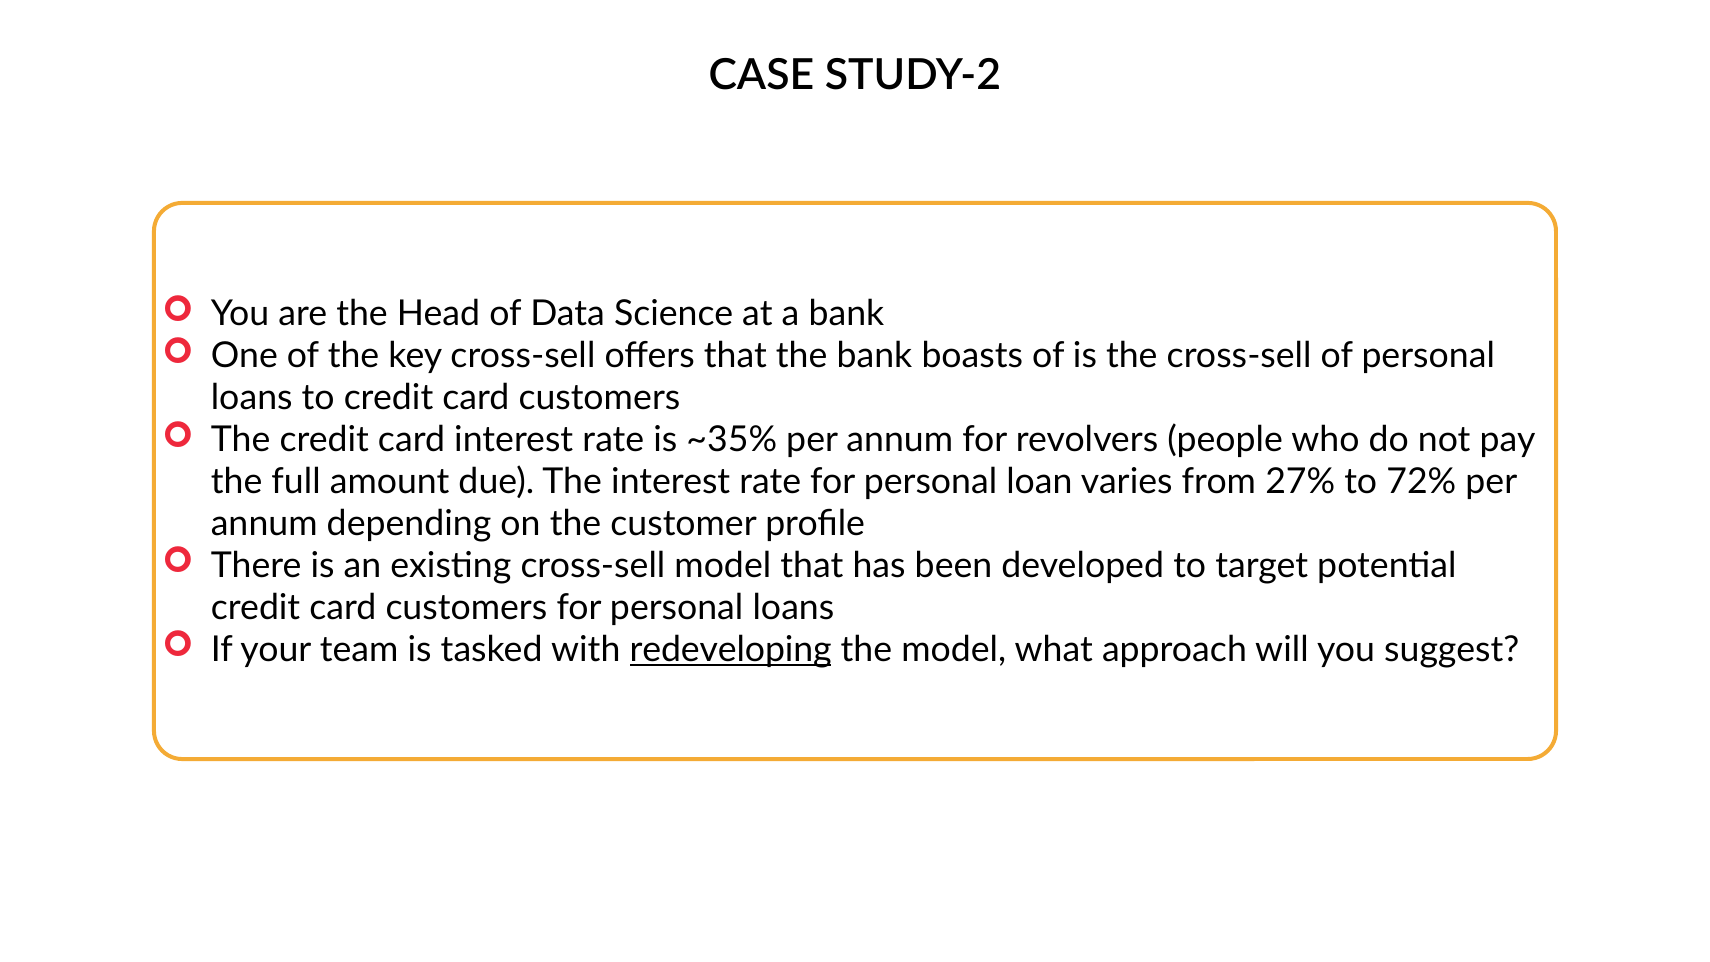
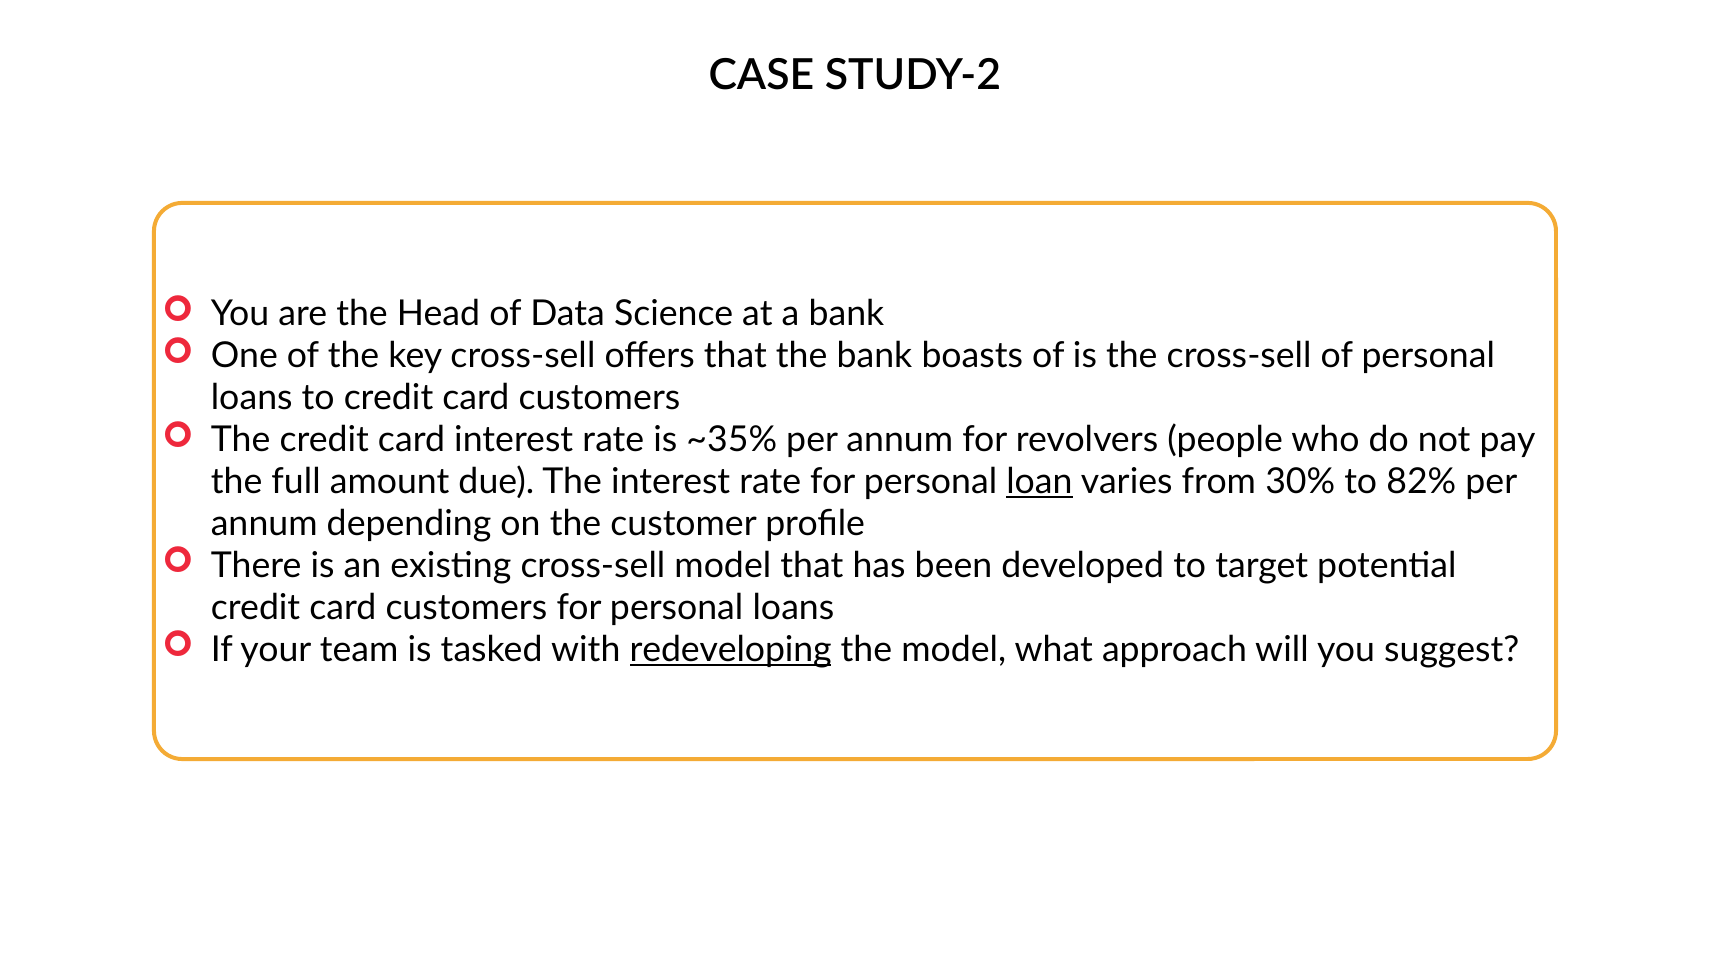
loan underline: none -> present
27%: 27% -> 30%
72%: 72% -> 82%
